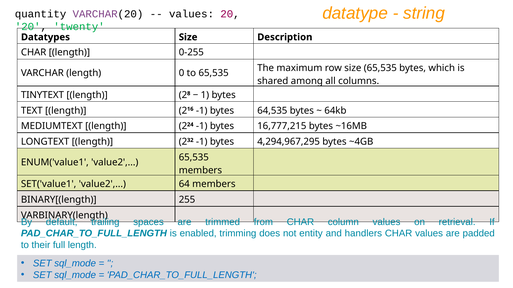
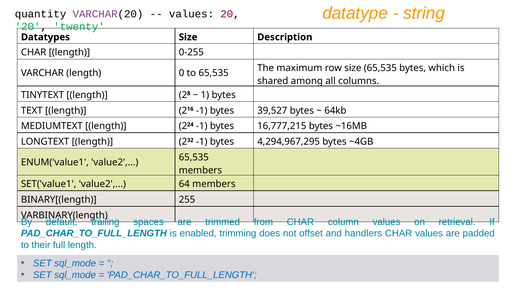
64,535: 64,535 -> 39,527
entity: entity -> offset
